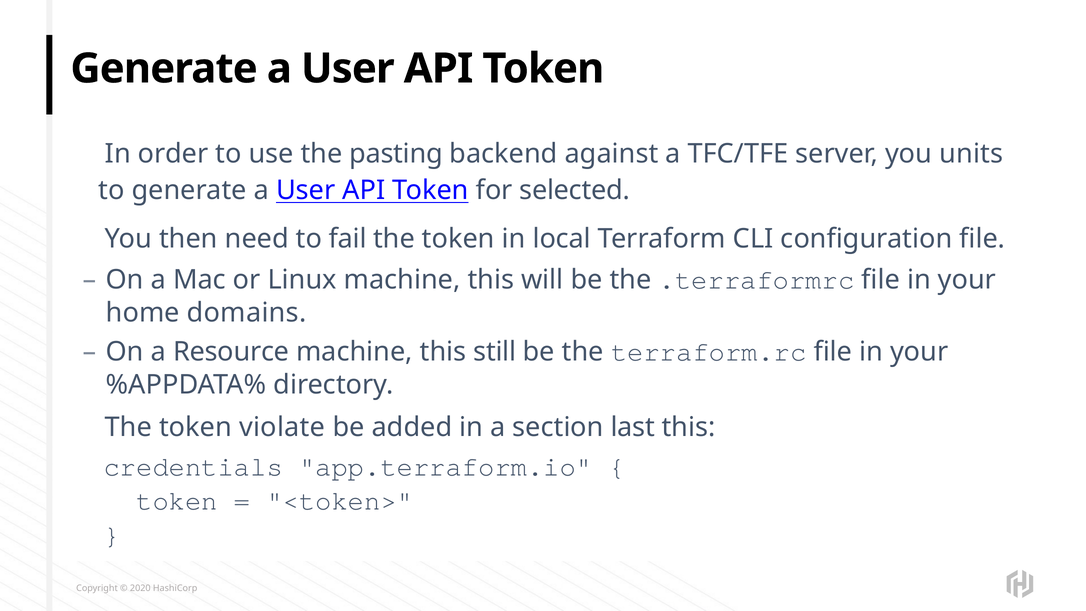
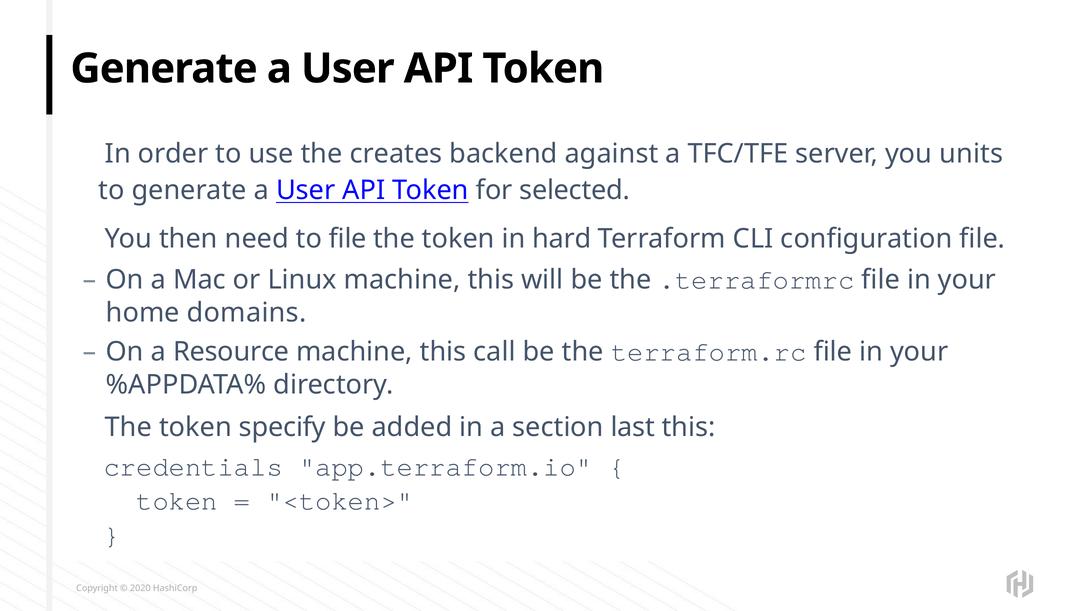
pasting: pasting -> creates
to fail: fail -> file
local: local -> hard
still: still -> call
violate: violate -> specify
